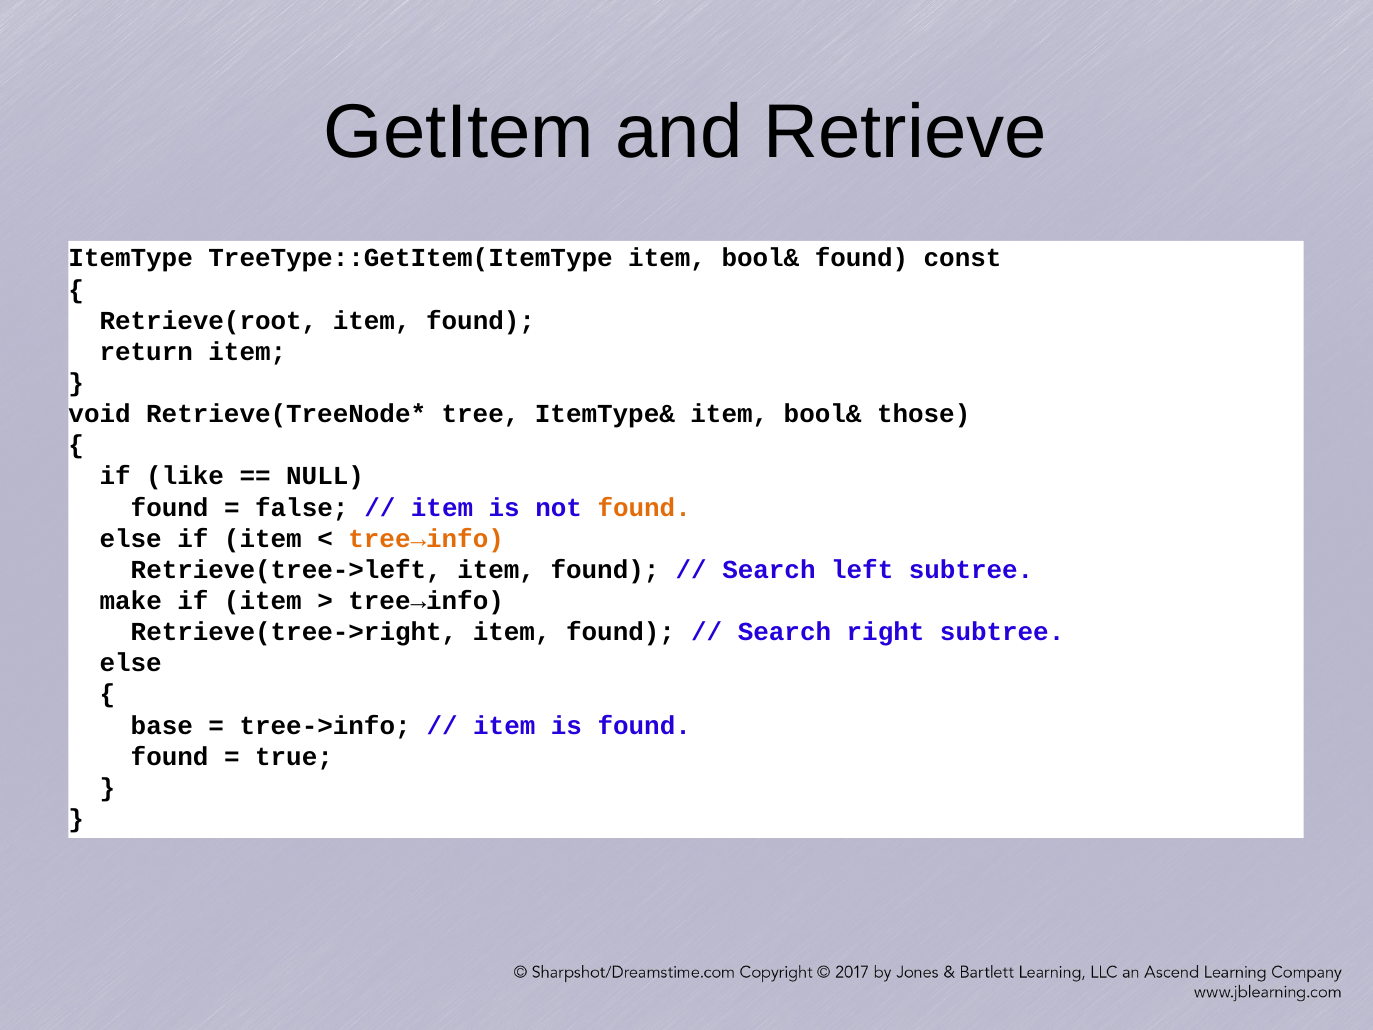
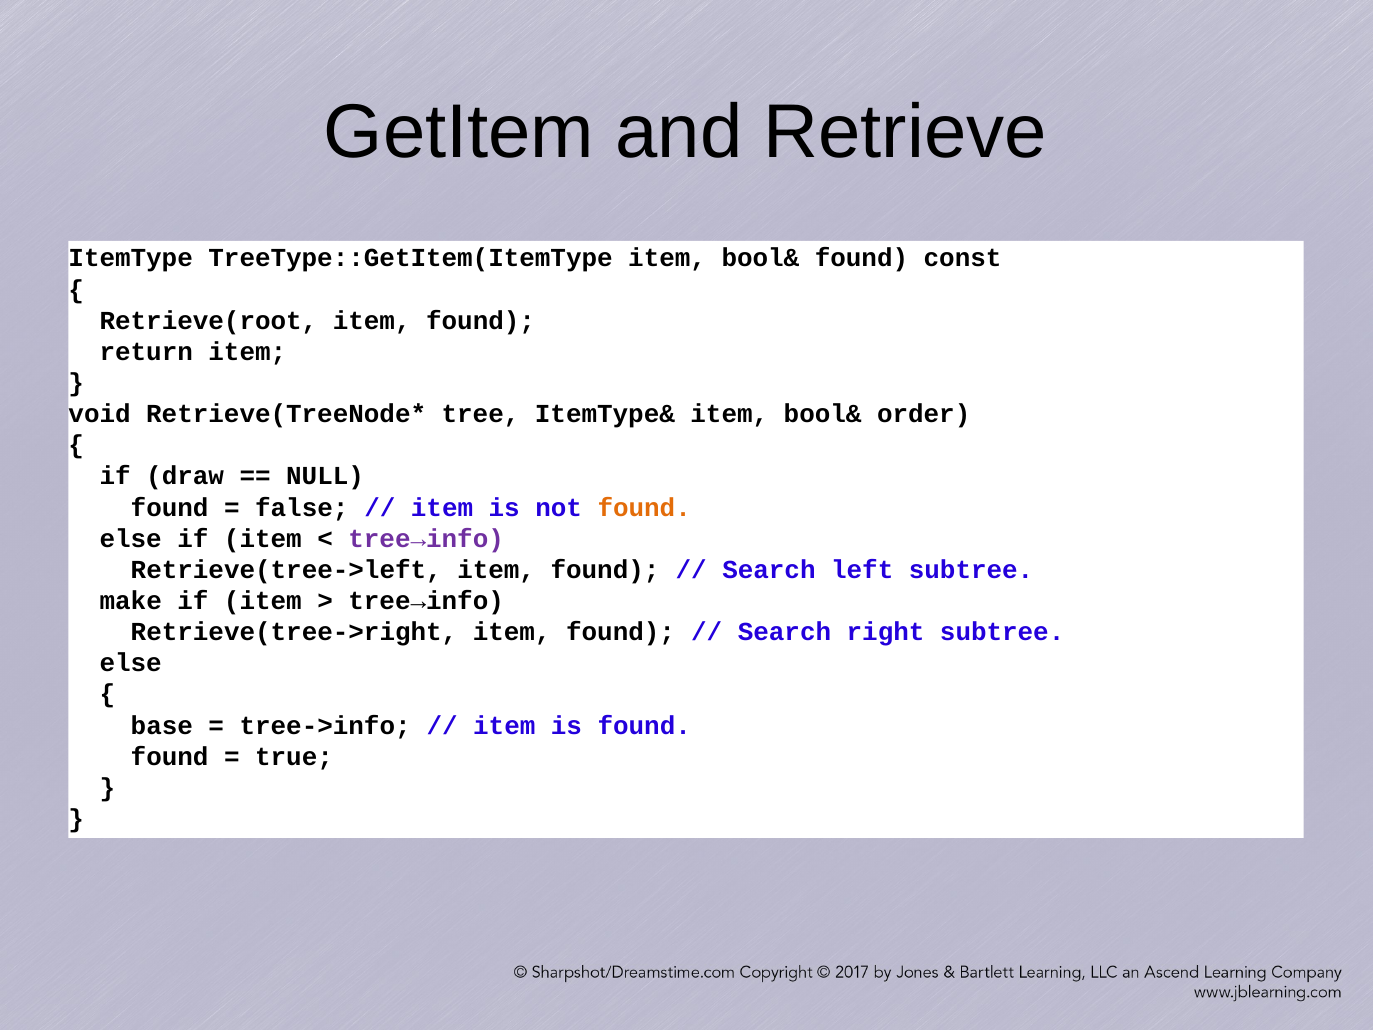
those: those -> order
like: like -> draw
tree→info at (426, 538) colour: orange -> purple
